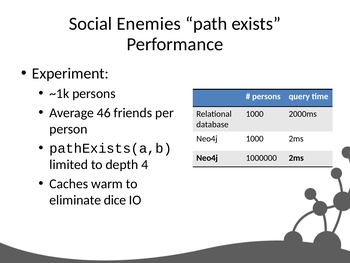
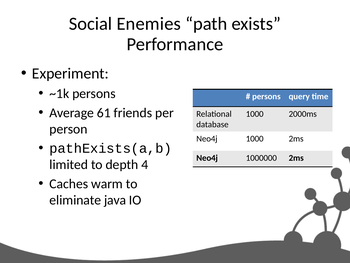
46: 46 -> 61
dice: dice -> java
